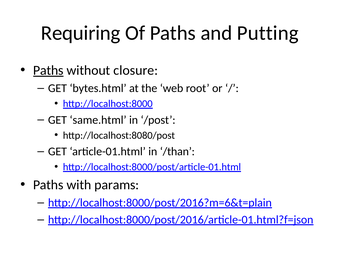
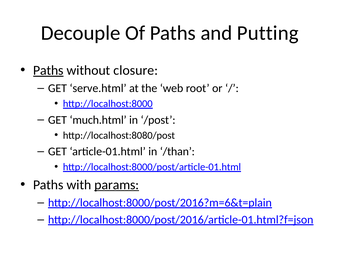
Requiring: Requiring -> Decouple
bytes.html: bytes.html -> serve.html
same.html: same.html -> much.html
params underline: none -> present
